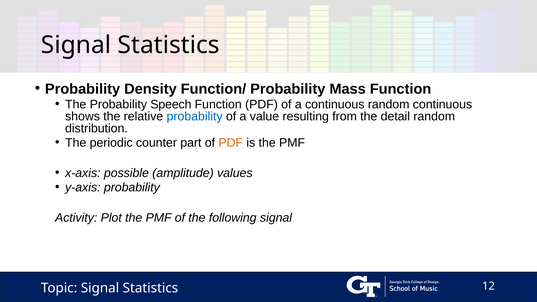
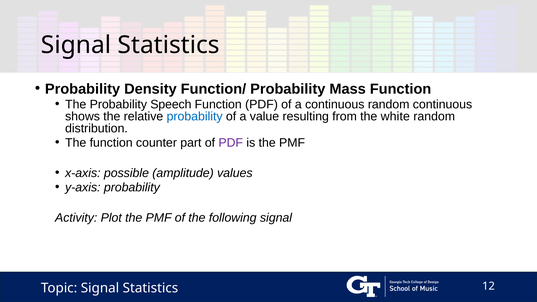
detail: detail -> white
The periodic: periodic -> function
PDF at (231, 143) colour: orange -> purple
